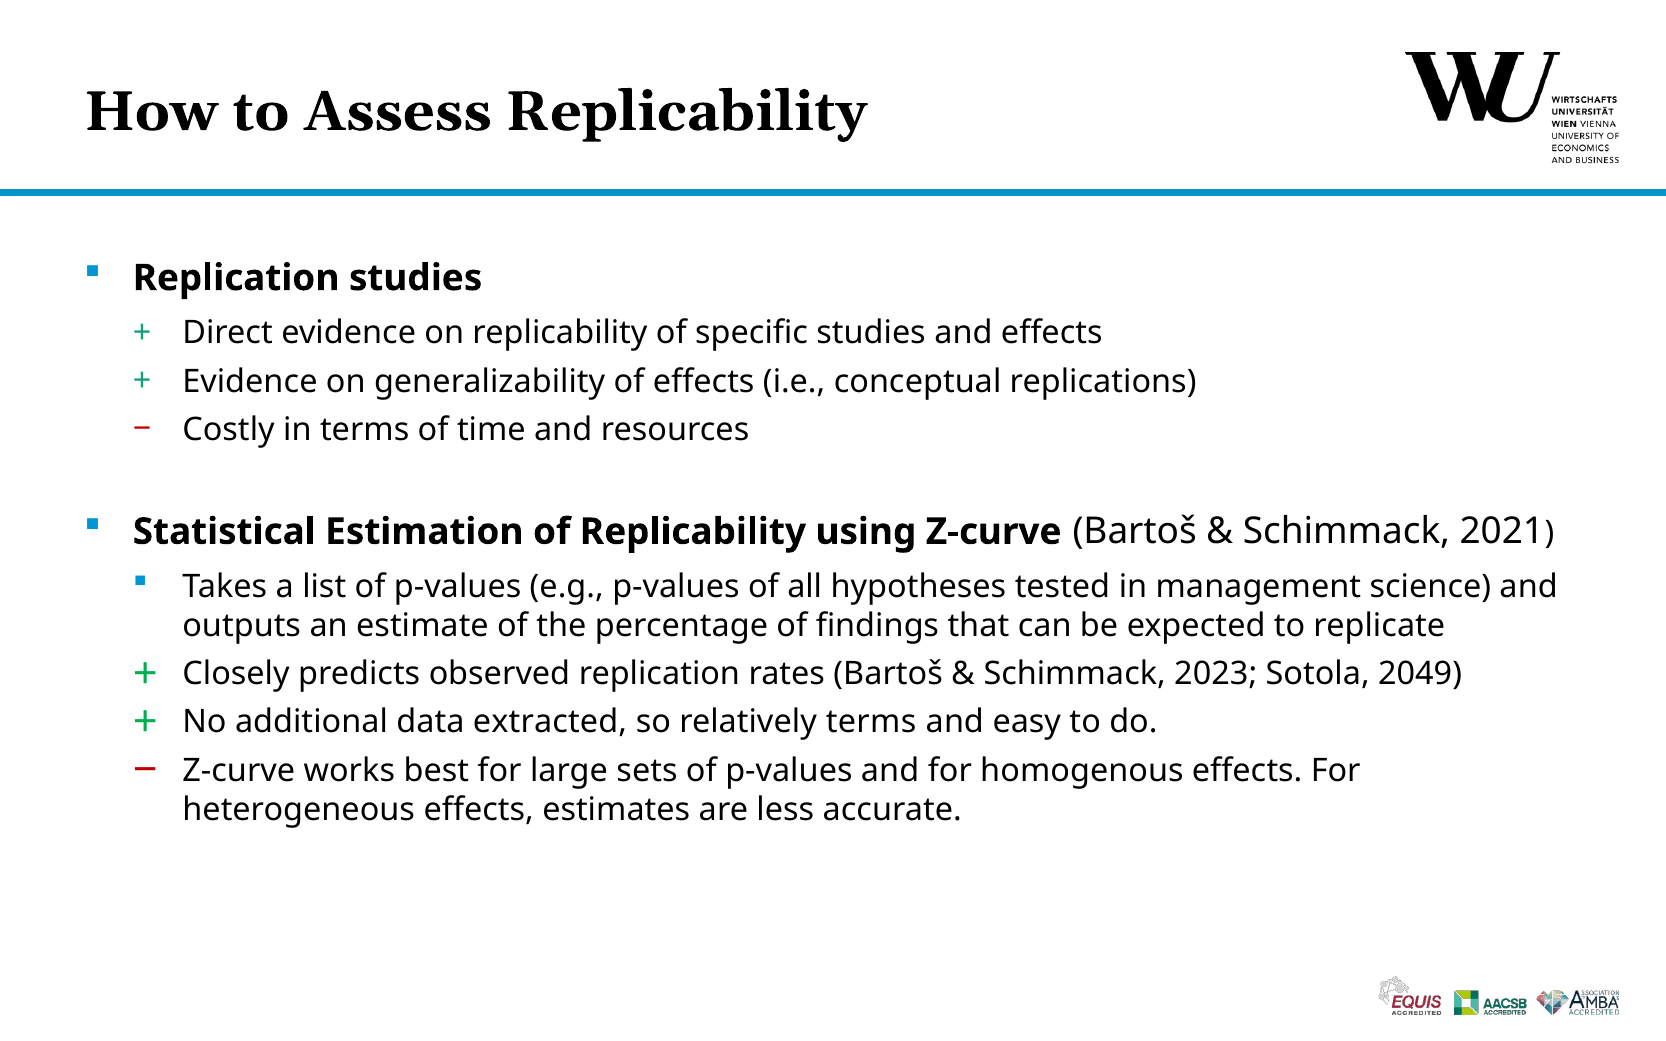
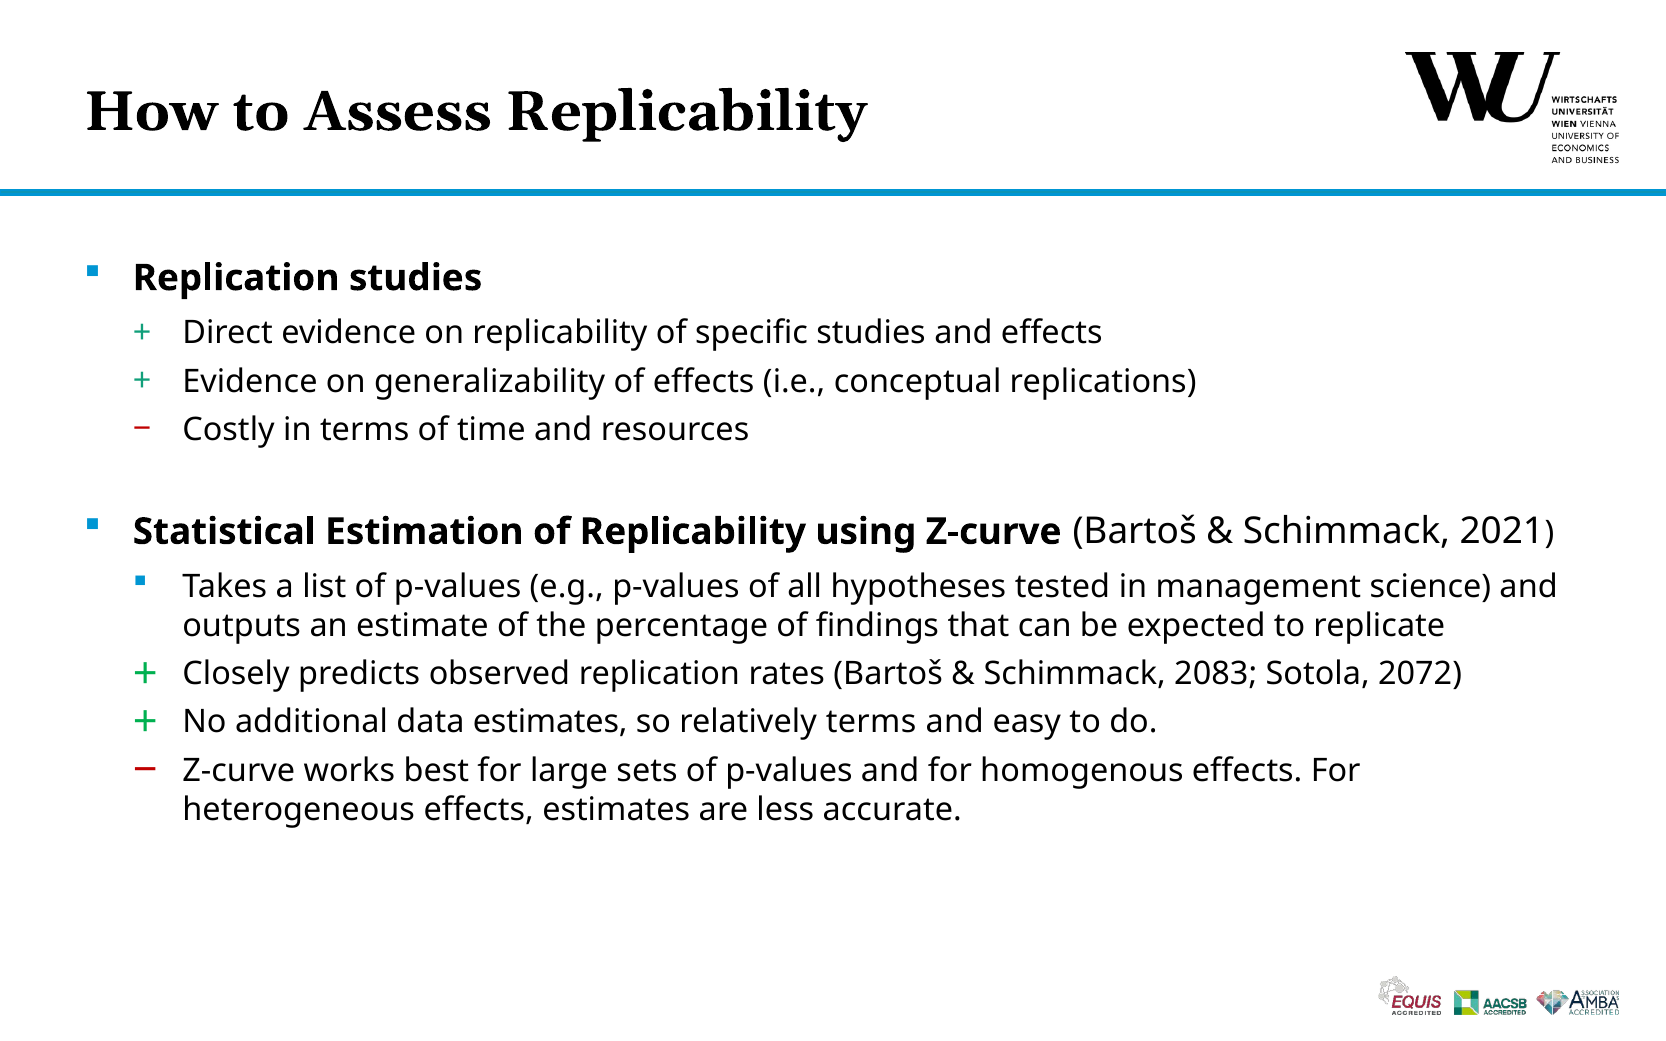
2023: 2023 -> 2083
2049: 2049 -> 2072
data extracted: extracted -> estimates
